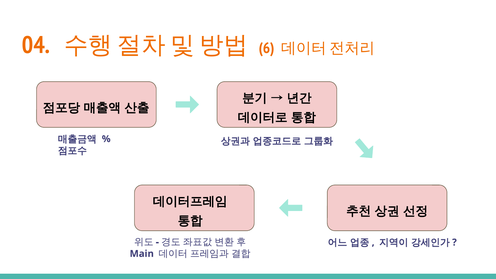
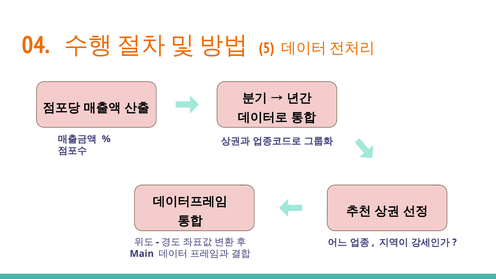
6: 6 -> 5
